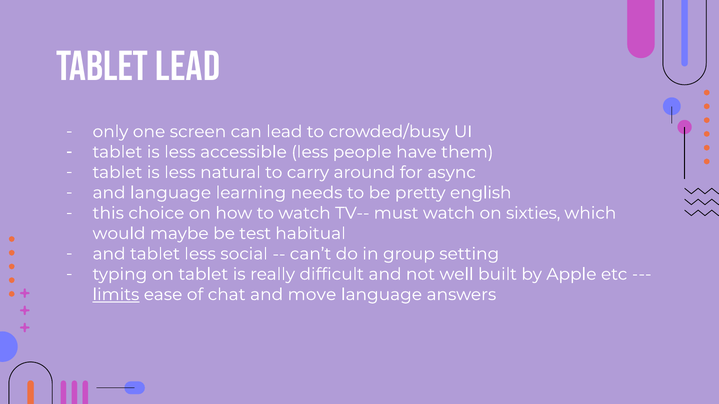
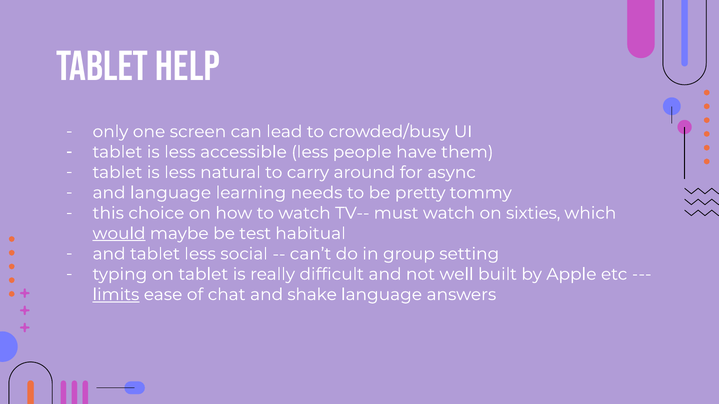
Tablet lead: lead -> help
english: english -> tommy
would underline: none -> present
move: move -> shake
